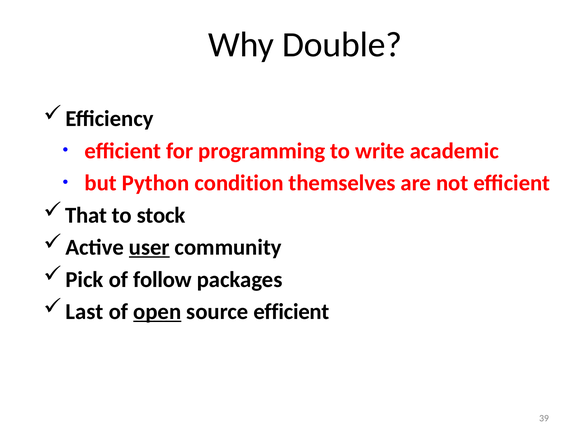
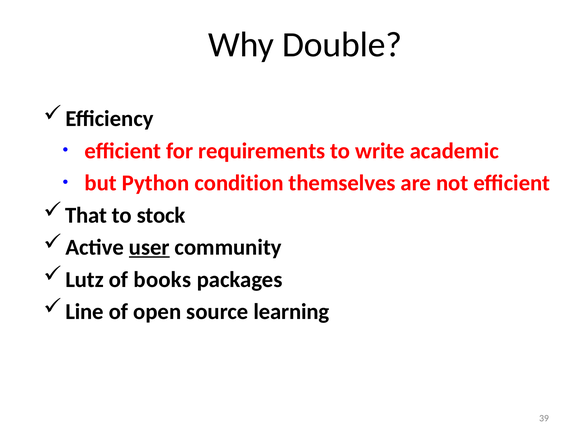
programming: programming -> requirements
Pick: Pick -> Lutz
follow: follow -> books
Last: Last -> Line
open underline: present -> none
source efficient: efficient -> learning
